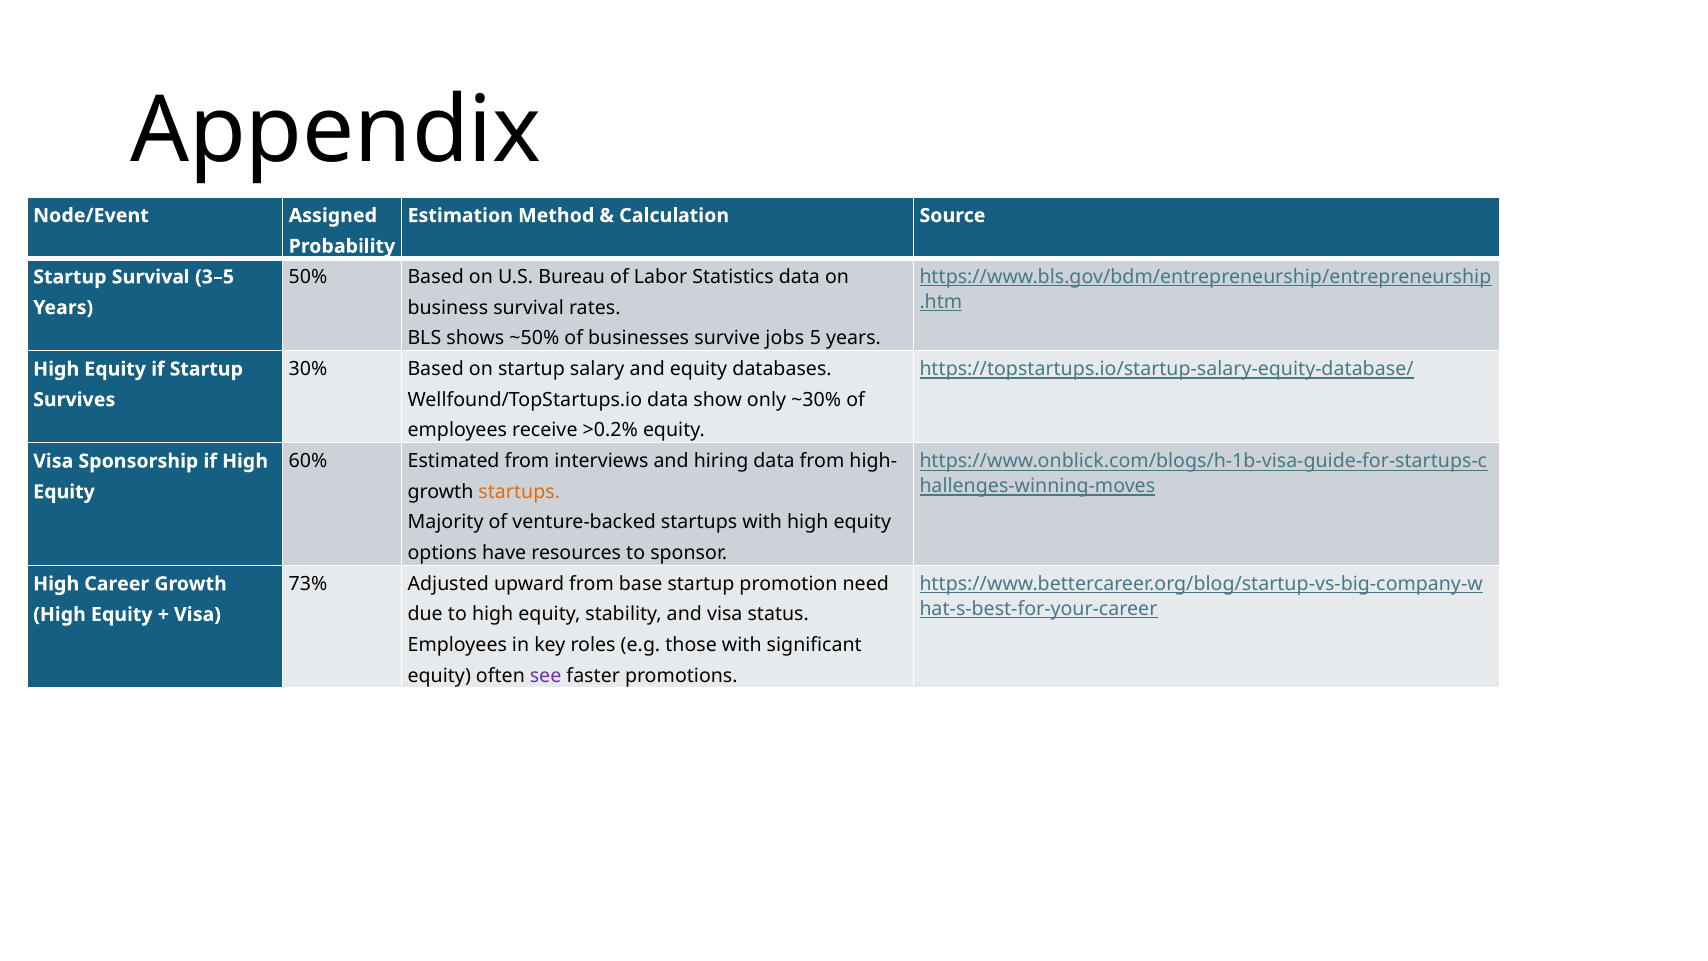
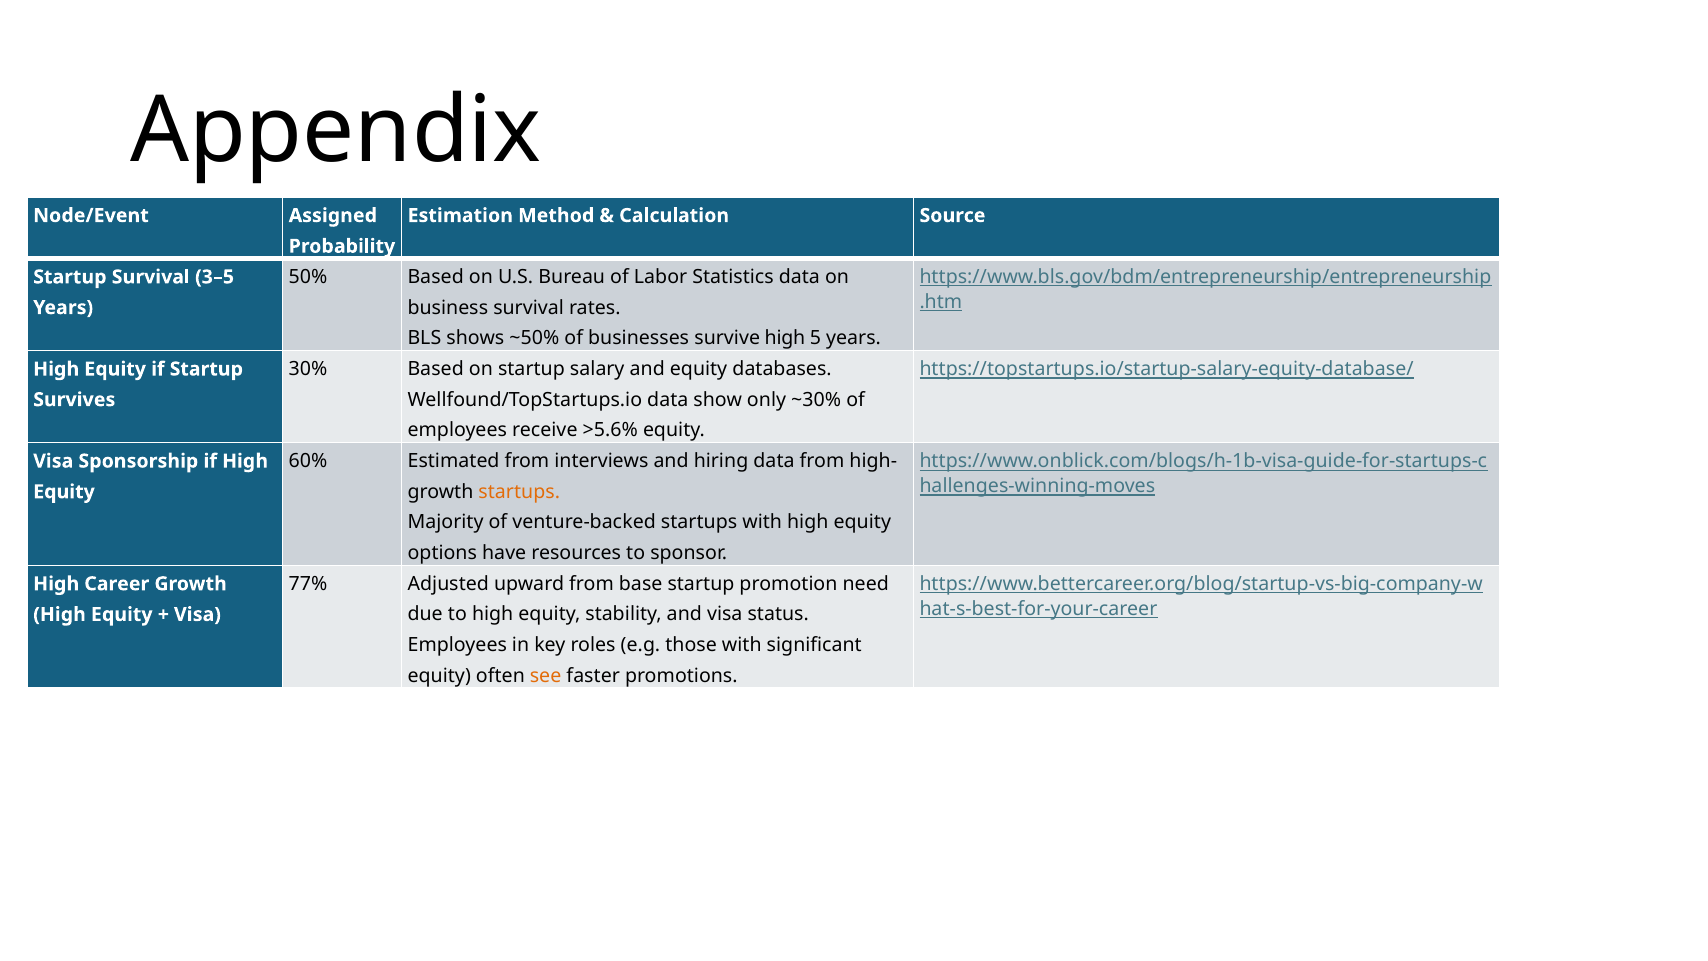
survive jobs: jobs -> high
>0.2%: >0.2% -> >5.6%
73%: 73% -> 77%
see colour: purple -> orange
